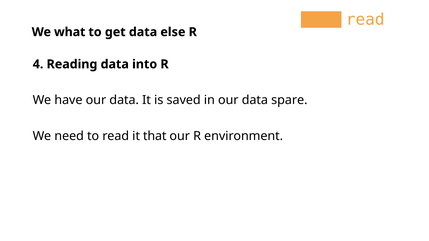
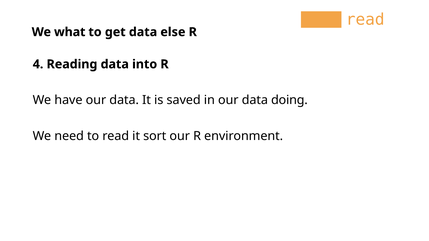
spare: spare -> doing
that: that -> sort
